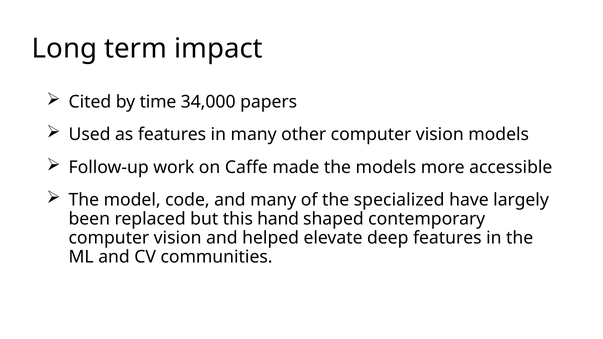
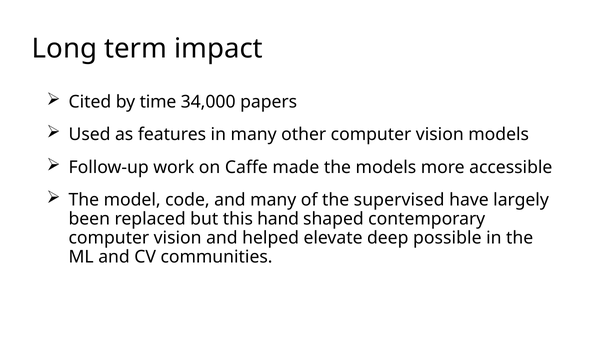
specialized: specialized -> supervised
deep features: features -> possible
